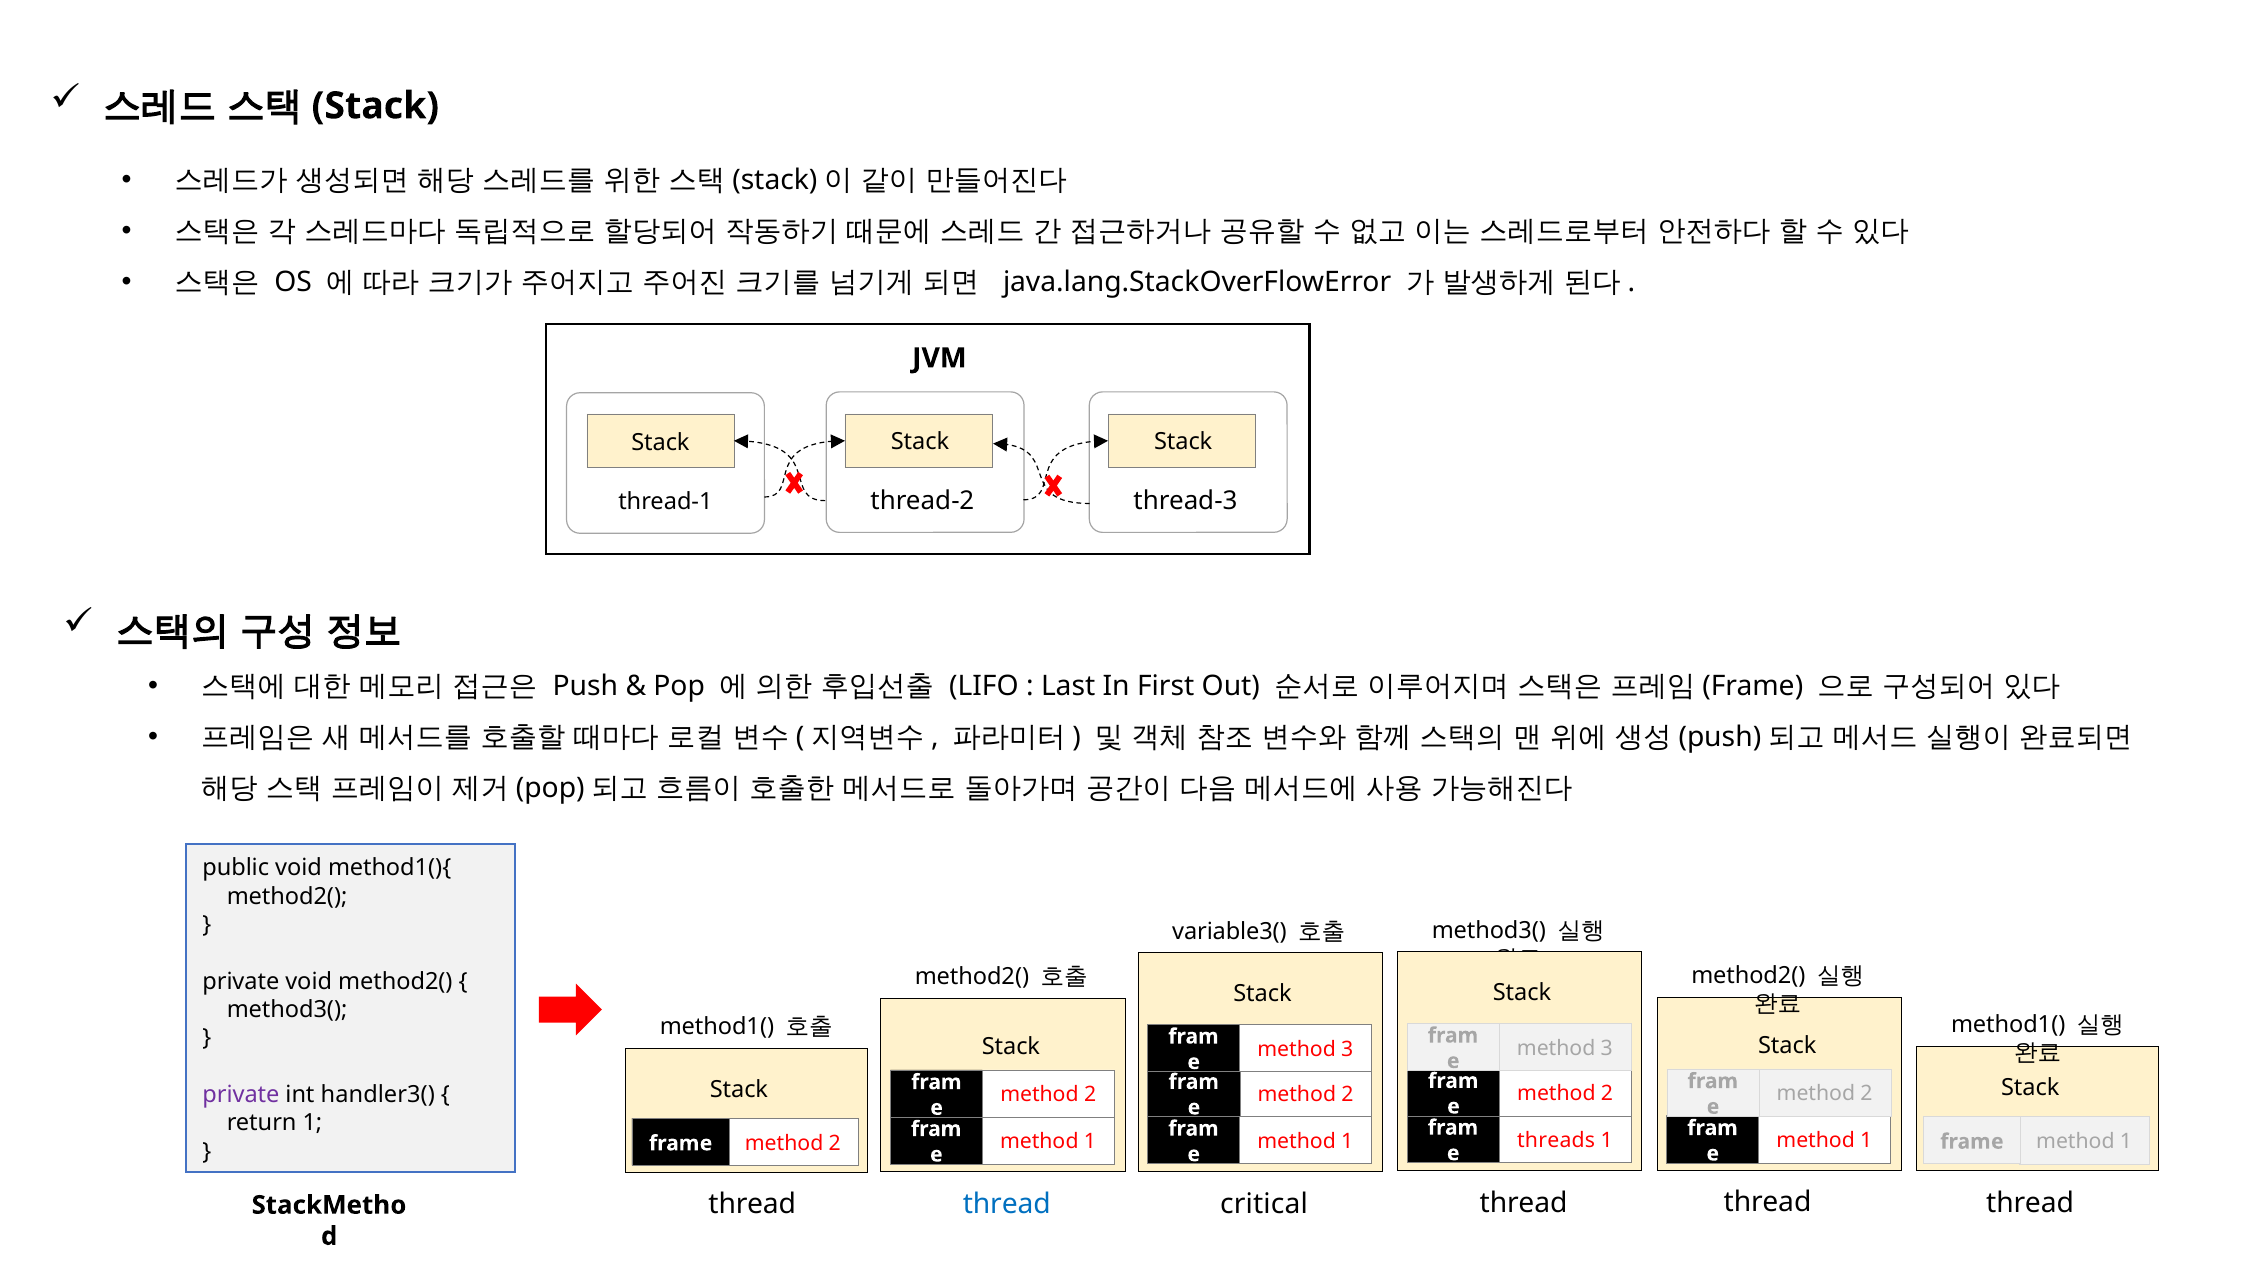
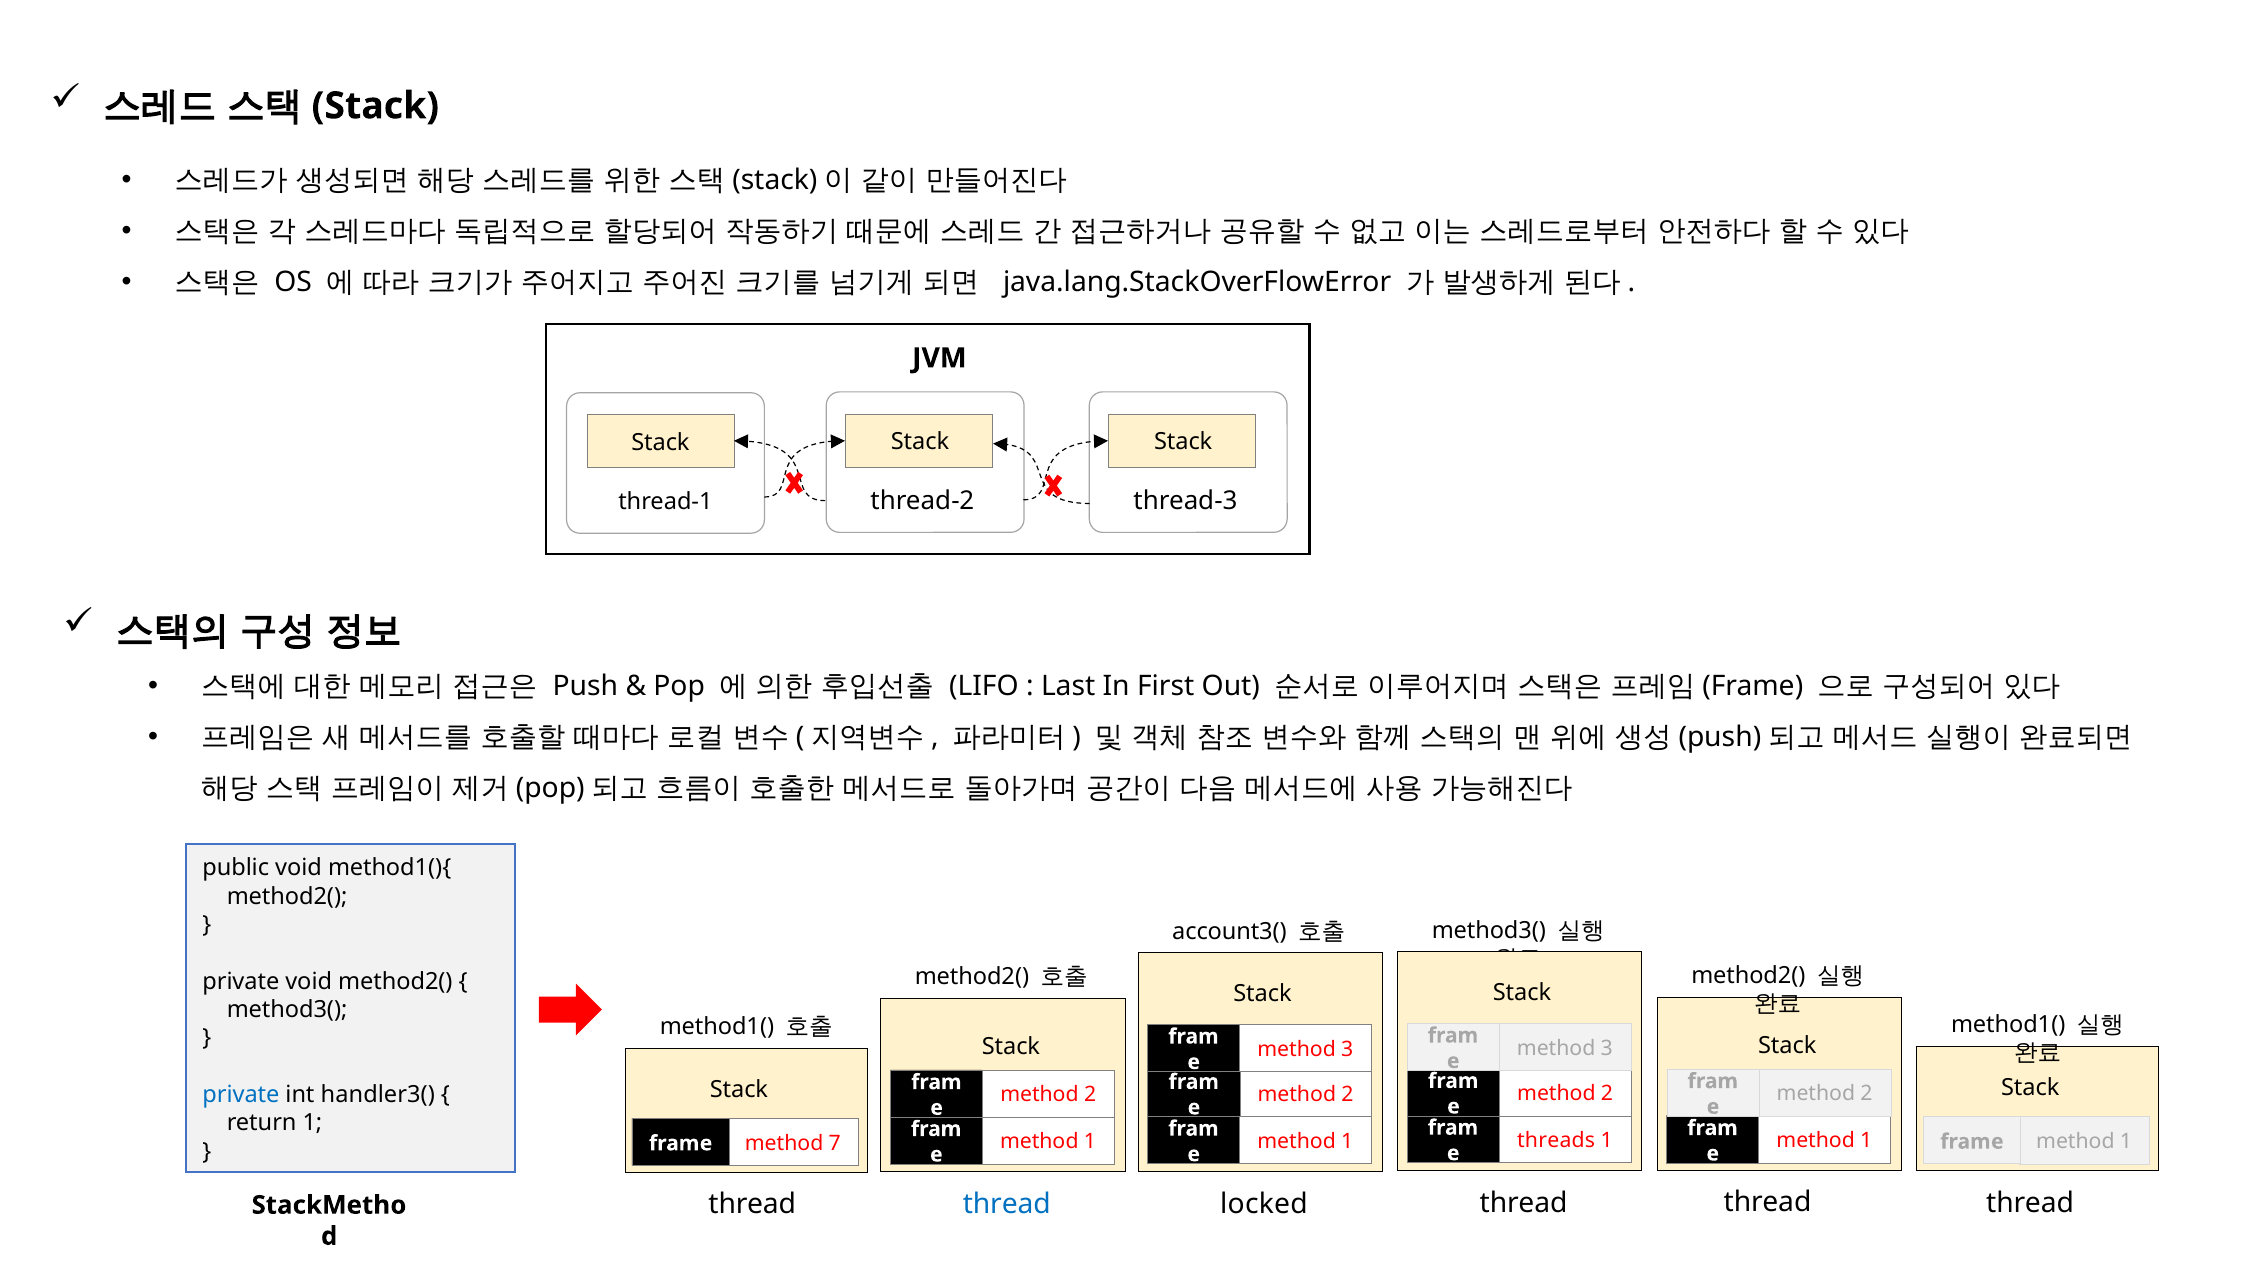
variable3(: variable3( -> account3(
private at (241, 1095) colour: purple -> blue
2 at (835, 1144): 2 -> 7
critical: critical -> locked
